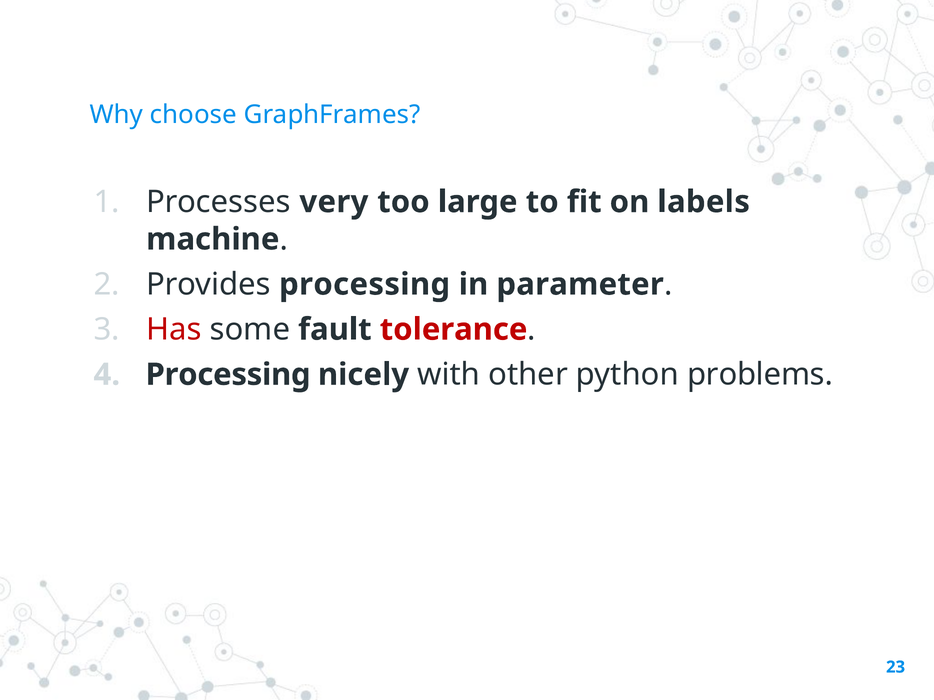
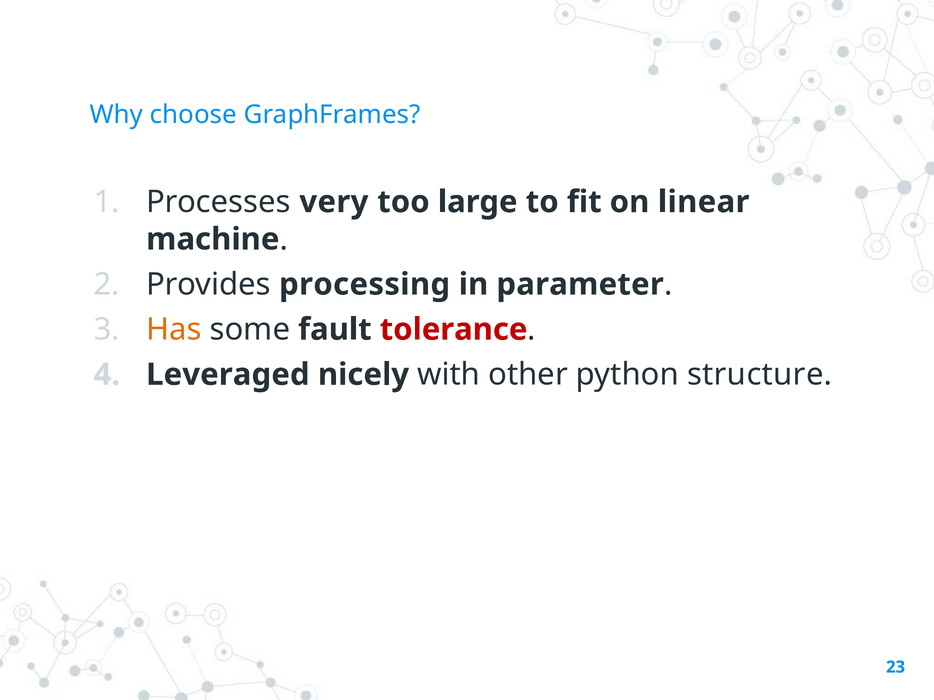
labels: labels -> linear
Has colour: red -> orange
Processing at (228, 375): Processing -> Leveraged
problems: problems -> structure
